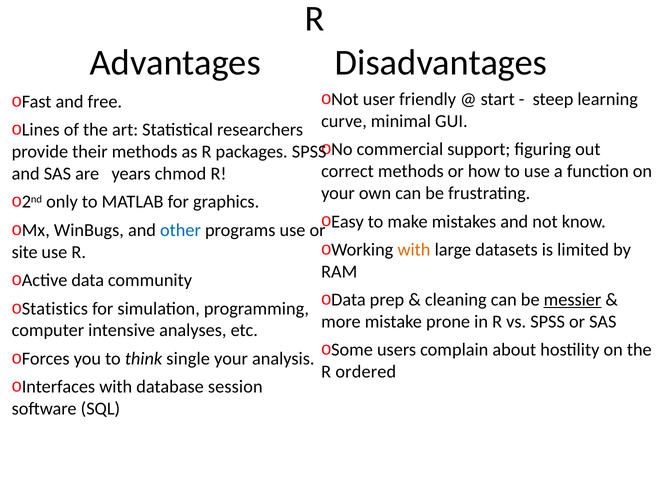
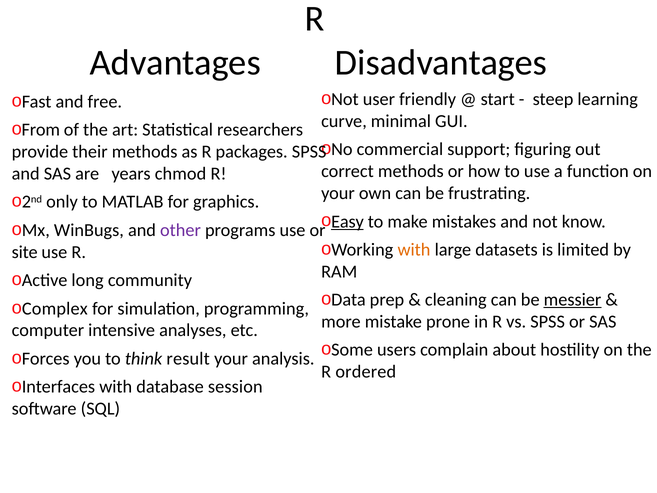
Lines: Lines -> From
Easy underline: none -> present
other colour: blue -> purple
Active data: data -> long
Statistics: Statistics -> Complex
single: single -> result
